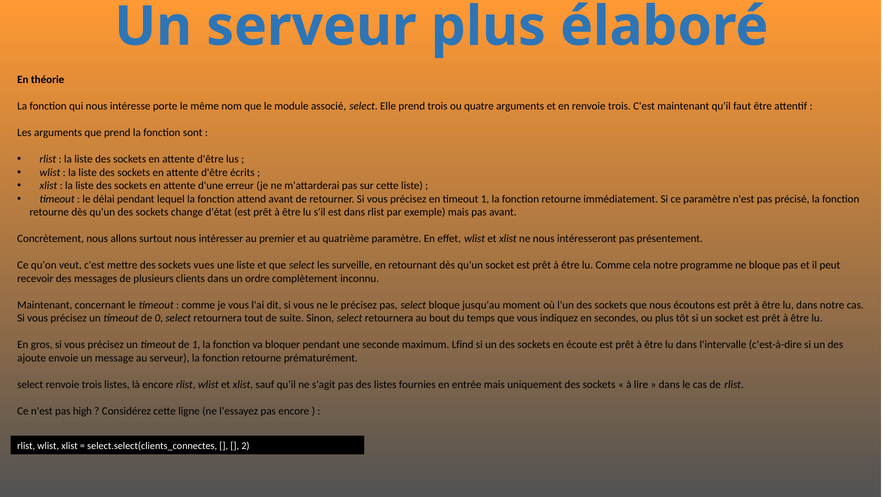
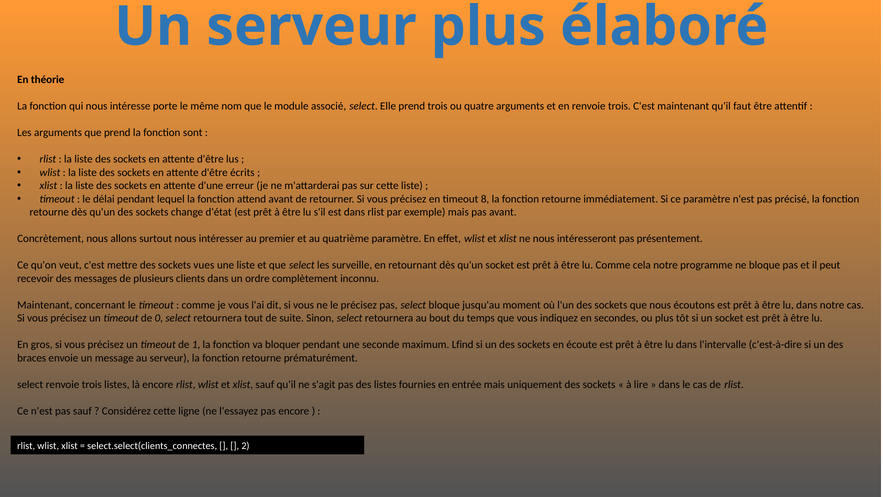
timeout 1: 1 -> 8
ajoute: ajoute -> braces
pas high: high -> sauf
